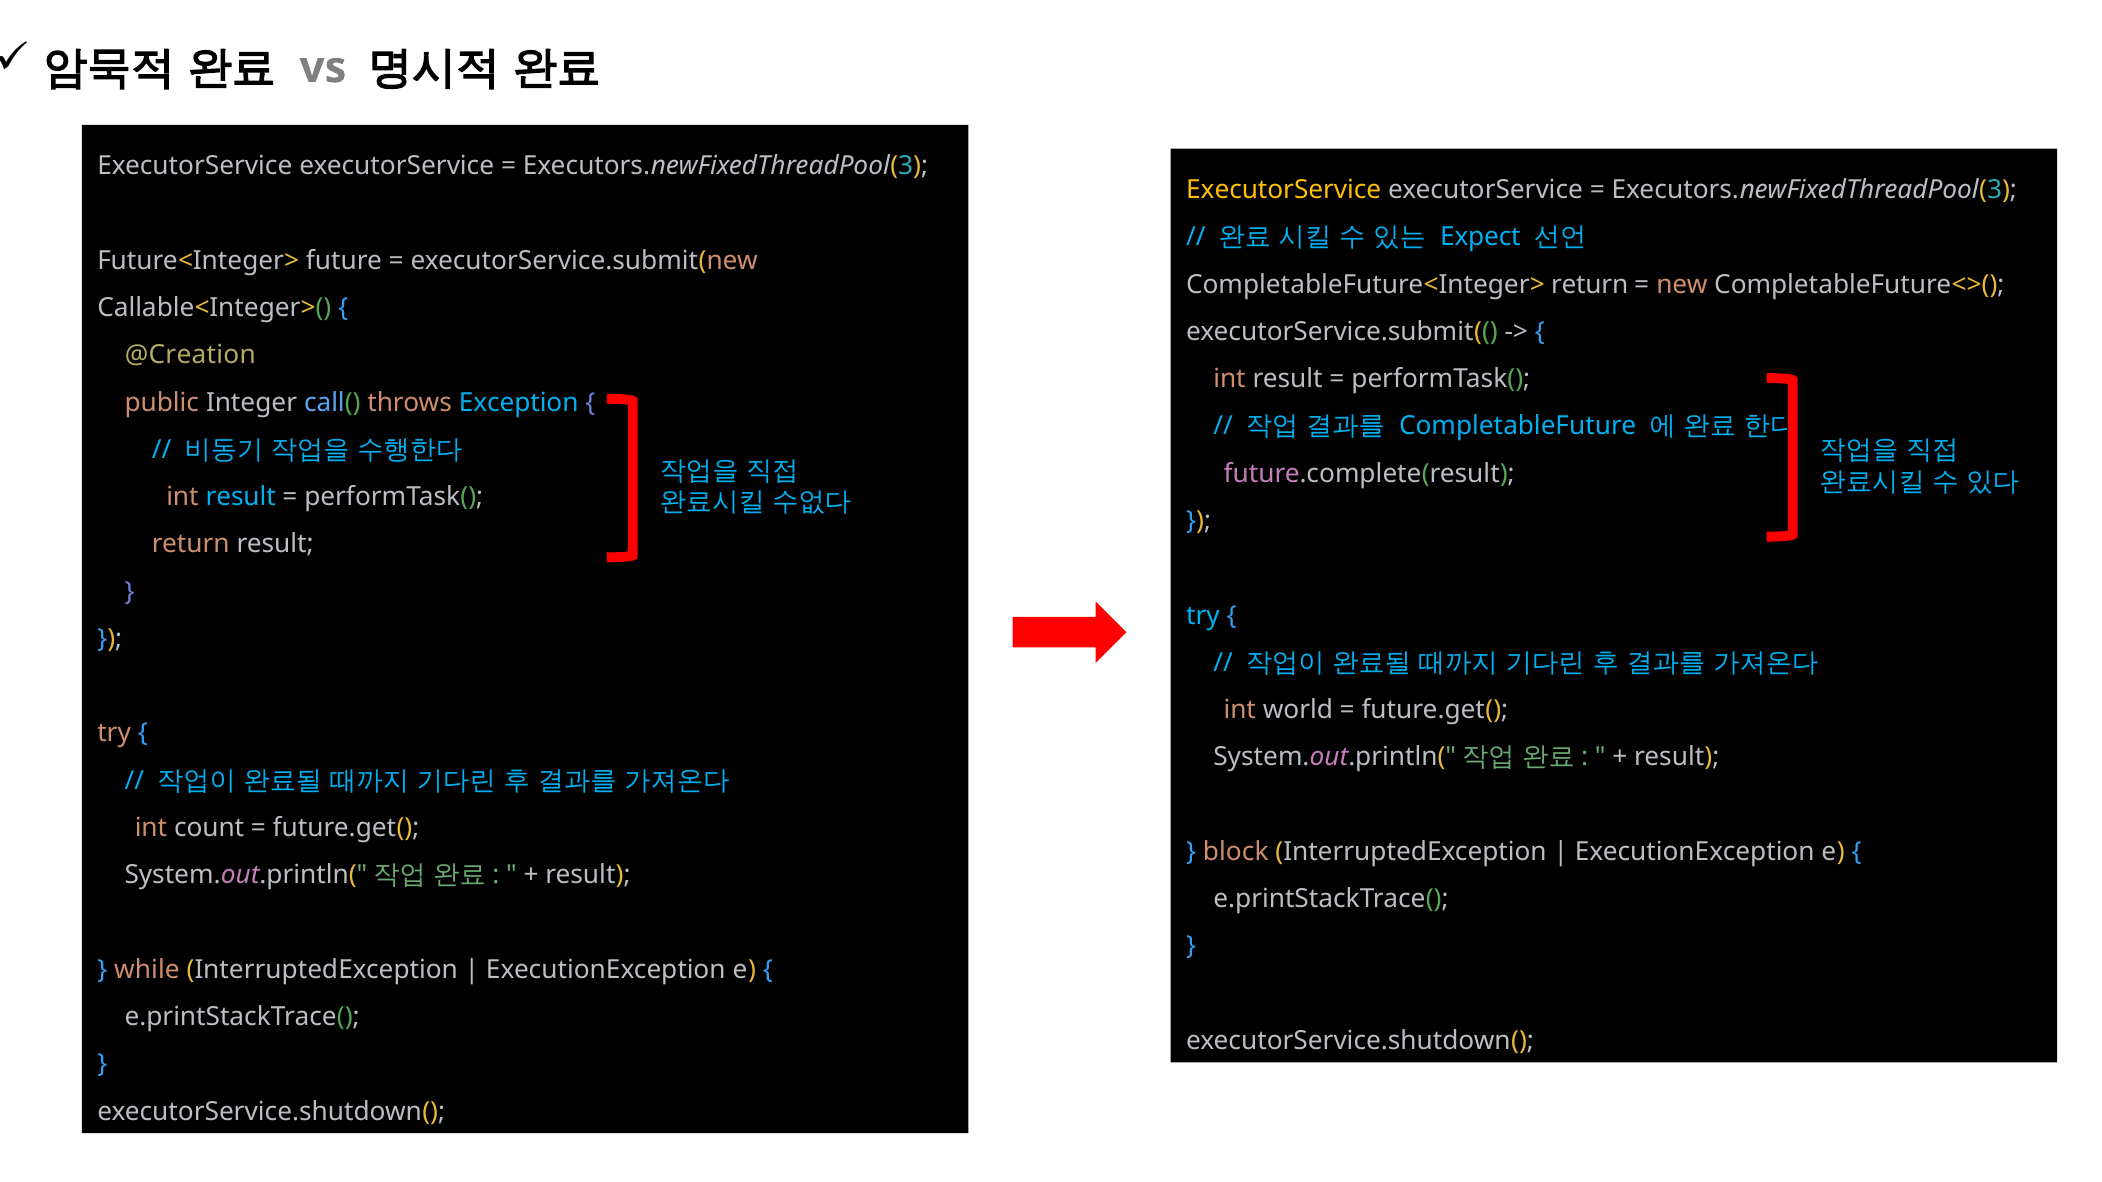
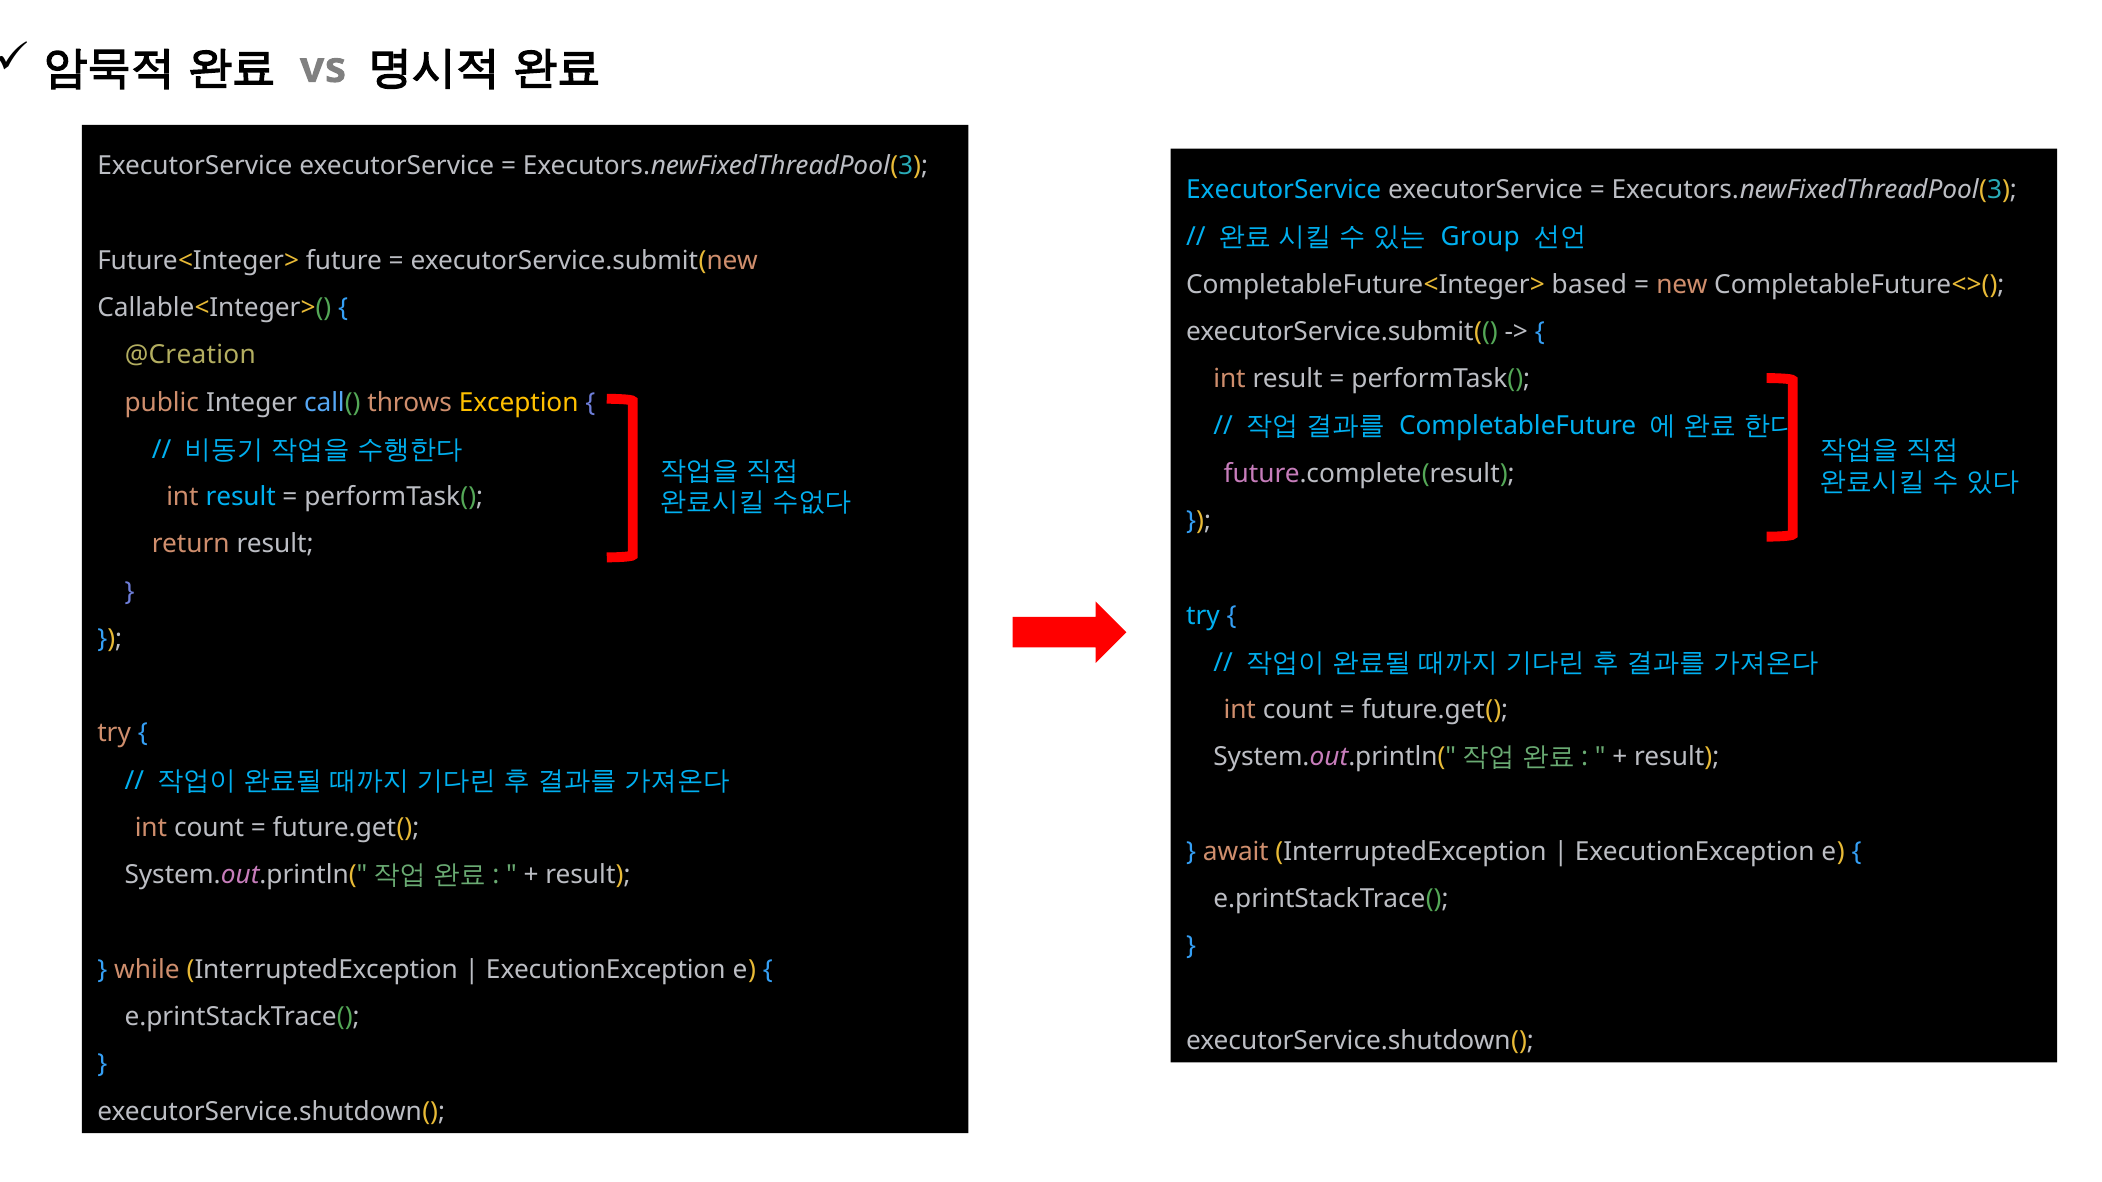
ExecutorService at (1284, 190) colour: yellow -> light blue
Expect: Expect -> Group
CompletableFuture<Integer> return: return -> based
Exception colour: light blue -> yellow
world at (1298, 710): world -> count
block: block -> await
